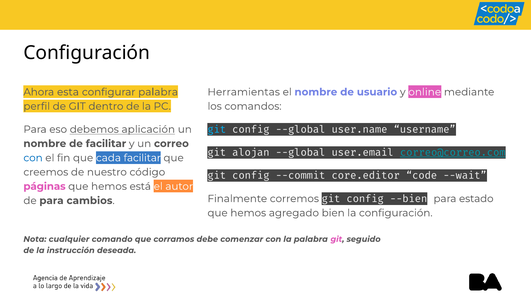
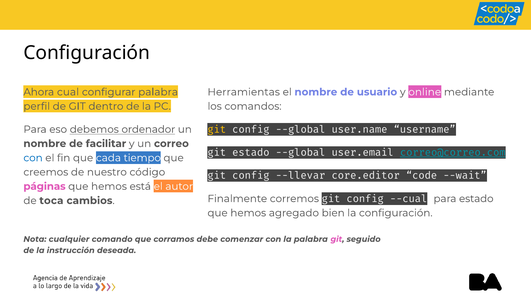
esta: esta -> cual
git at (217, 129) colour: light blue -> yellow
aplicación: aplicación -> ordenador
git alojan: alojan -> estado
cada facilitar: facilitar -> tiempo
--commit: --commit -> --llevar
--bien: --bien -> --cual
de para: para -> toca
